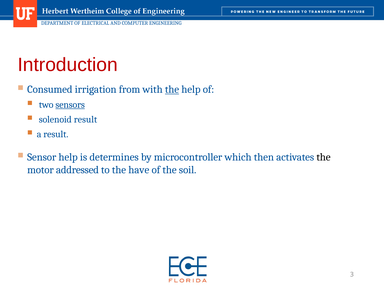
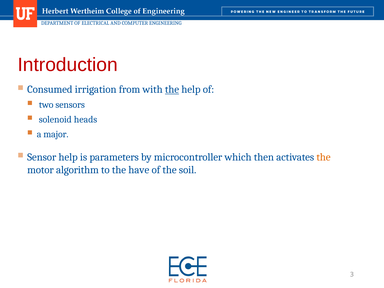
sensors underline: present -> none
solenoid result: result -> heads
a result: result -> major
determines: determines -> parameters
the at (323, 157) colour: black -> orange
addressed: addressed -> algorithm
